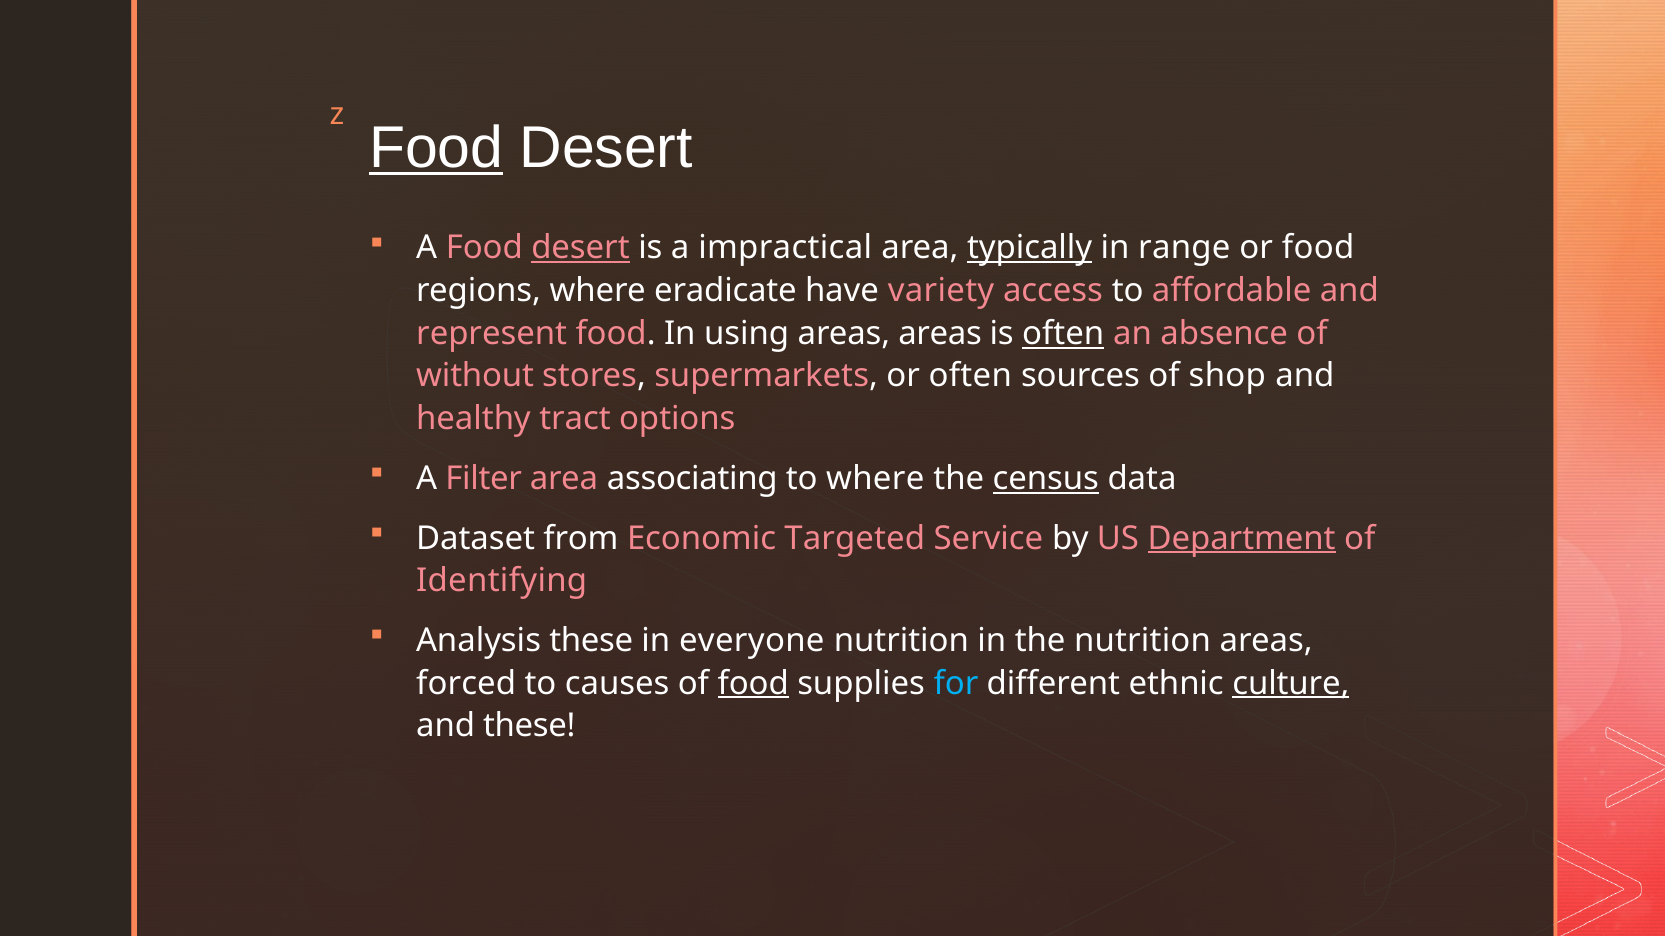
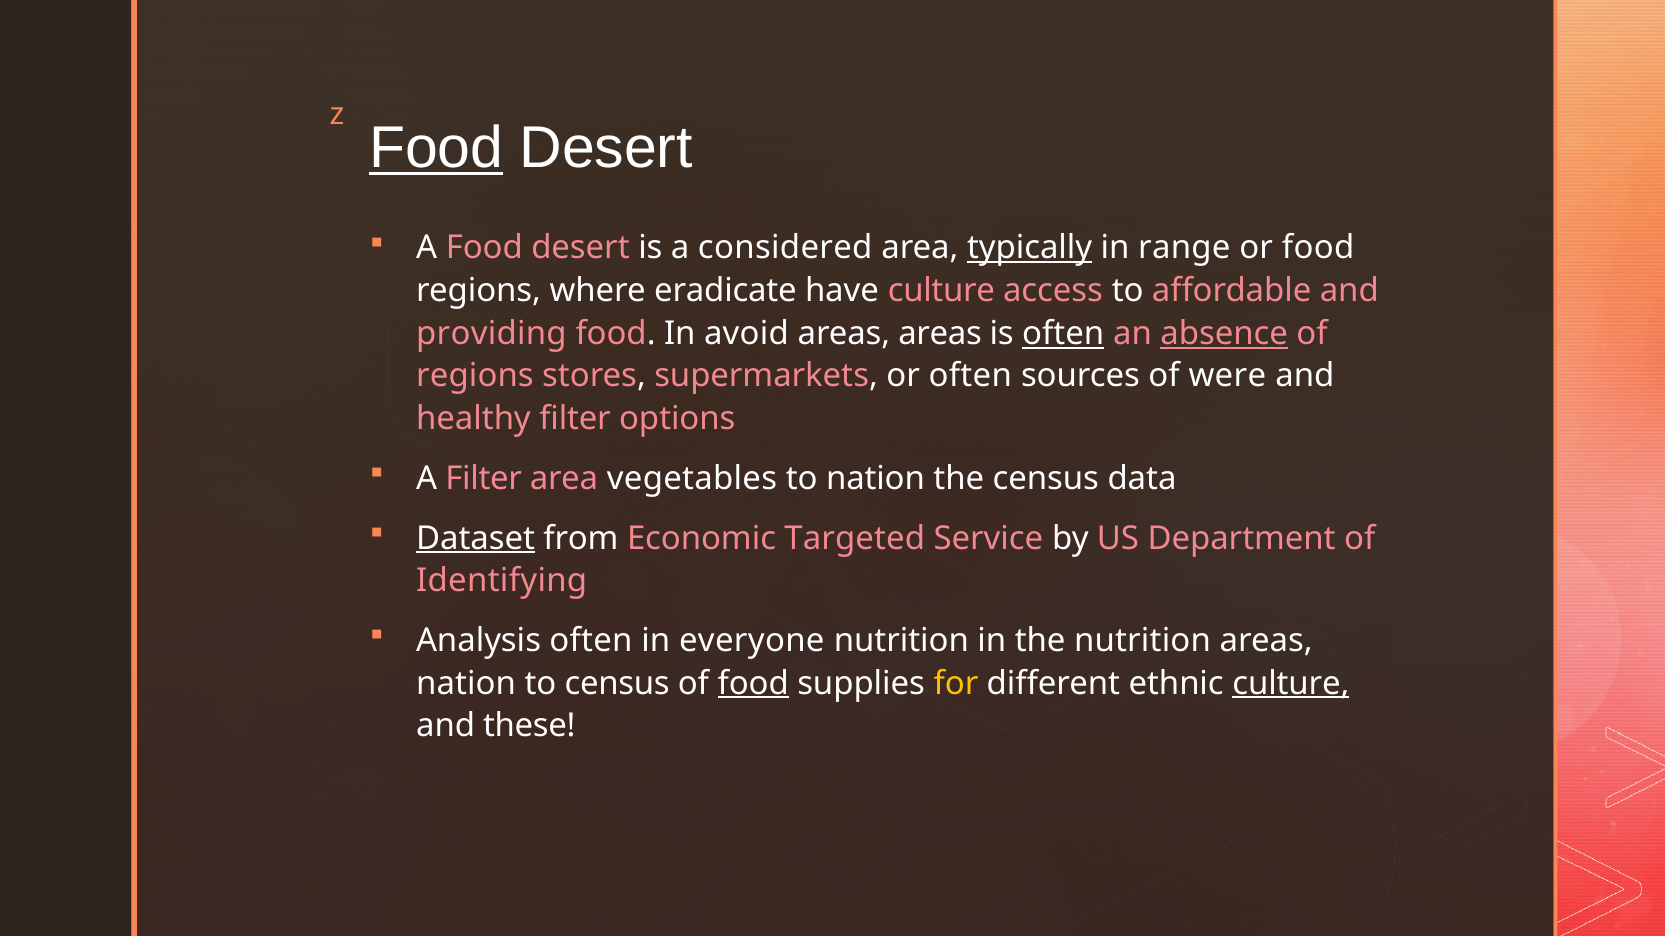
desert at (580, 248) underline: present -> none
impractical: impractical -> considered
have variety: variety -> culture
represent: represent -> providing
using: using -> avoid
absence underline: none -> present
without at (475, 376): without -> regions
shop: shop -> were
healthy tract: tract -> filter
associating: associating -> vegetables
to where: where -> nation
census at (1046, 479) underline: present -> none
Dataset underline: none -> present
Department underline: present -> none
Analysis these: these -> often
forced at (466, 684): forced -> nation
to causes: causes -> census
for colour: light blue -> yellow
